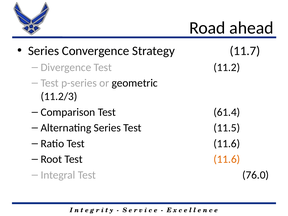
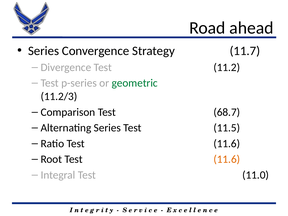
geometric colour: black -> green
61.4: 61.4 -> 68.7
76.0: 76.0 -> 11.0
